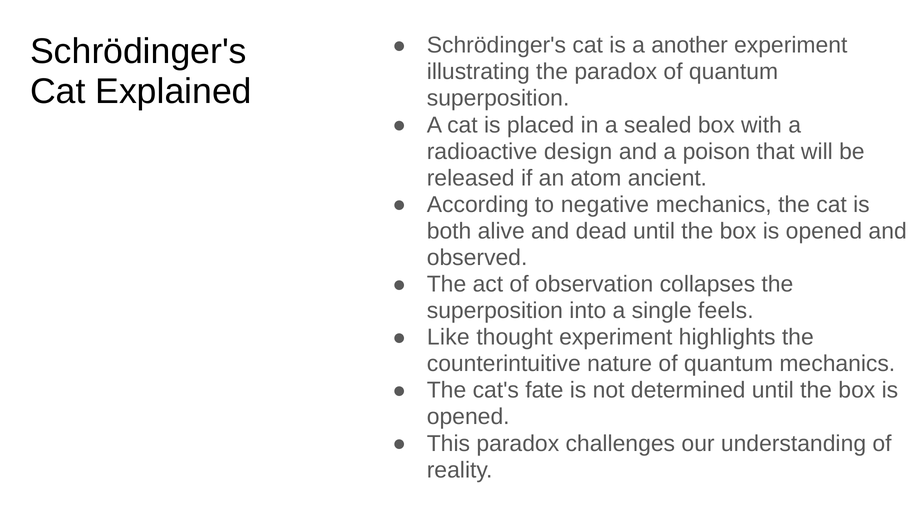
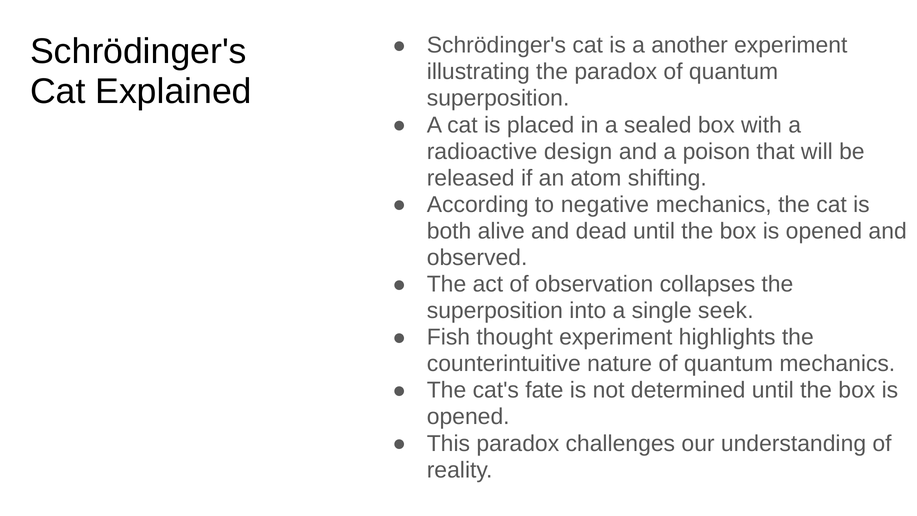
ancient: ancient -> shifting
feels: feels -> seek
Like: Like -> Fish
